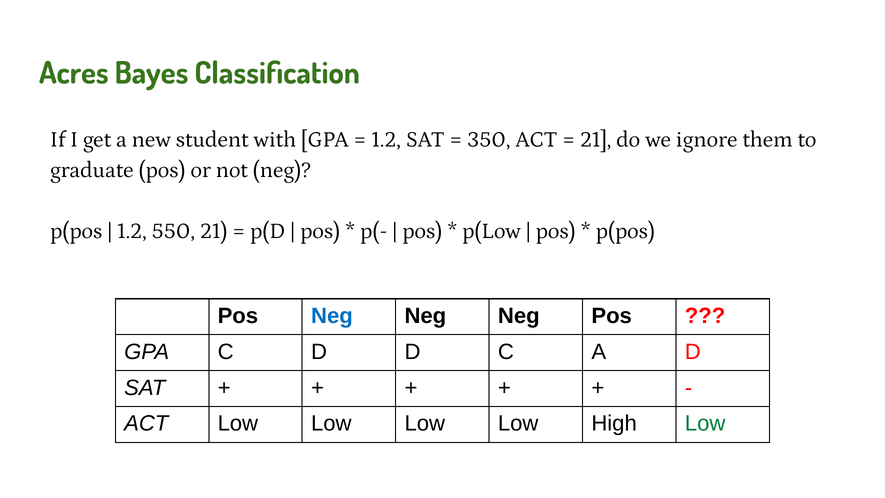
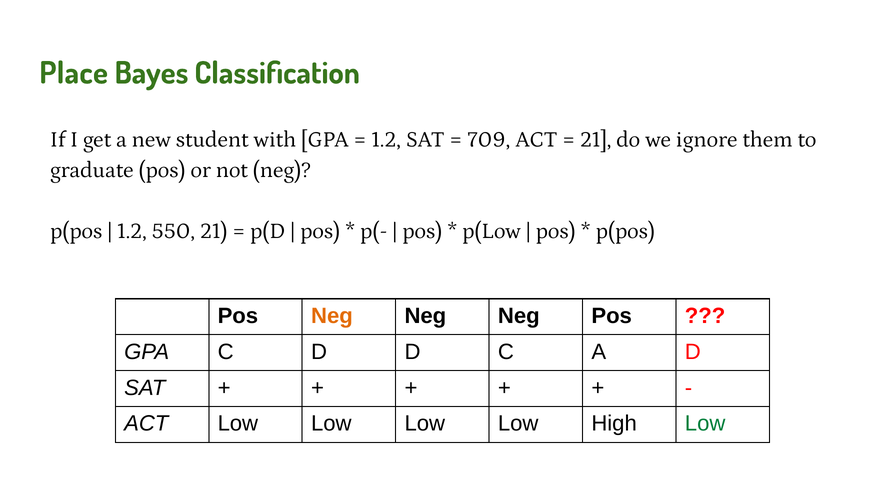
Acres: Acres -> Place
350: 350 -> 709
Neg at (332, 316) colour: blue -> orange
